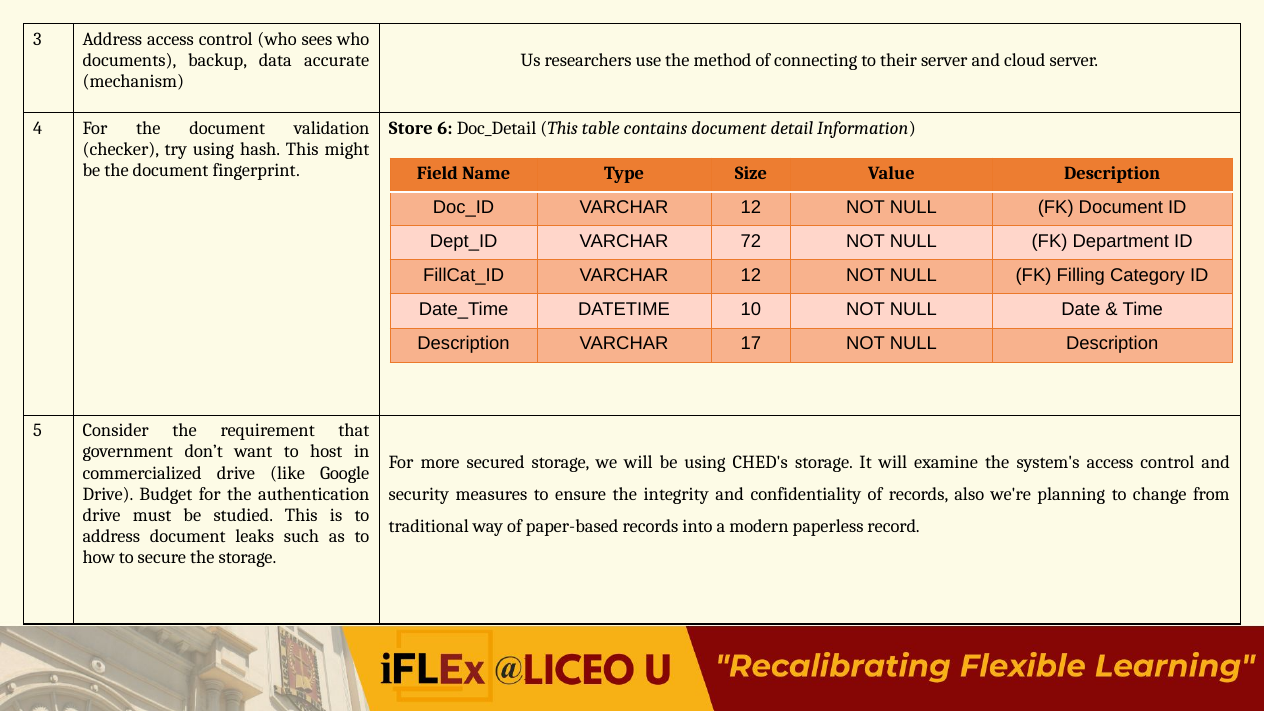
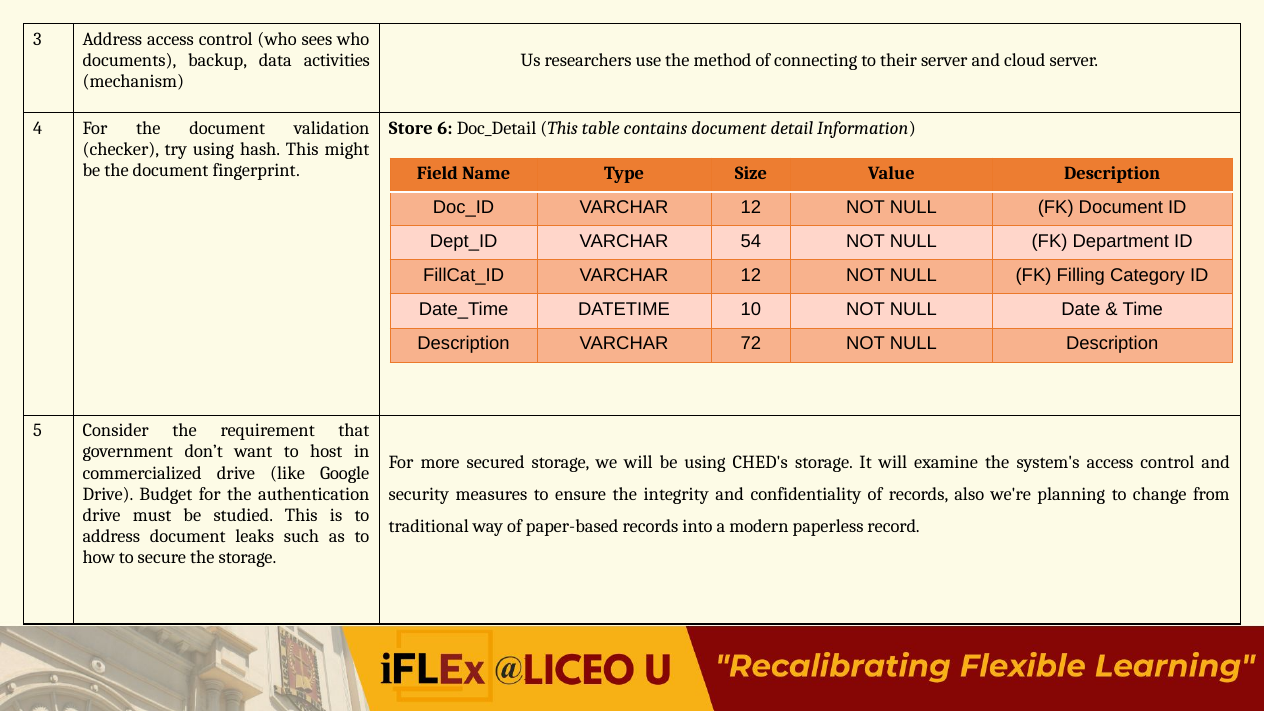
accurate: accurate -> activities
72: 72 -> 54
17: 17 -> 72
